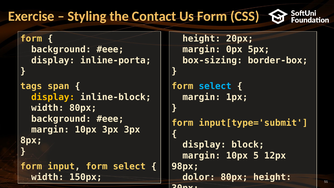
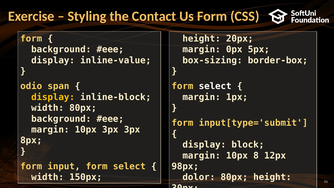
inline-porta: inline-porta -> inline-value
tags: tags -> odio
select at (215, 86) colour: light blue -> white
5: 5 -> 8
